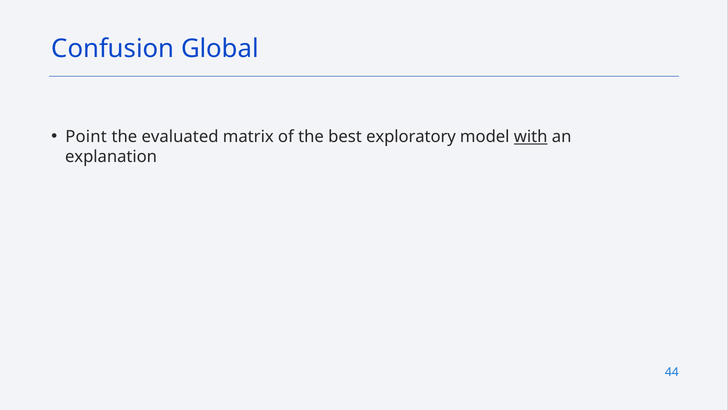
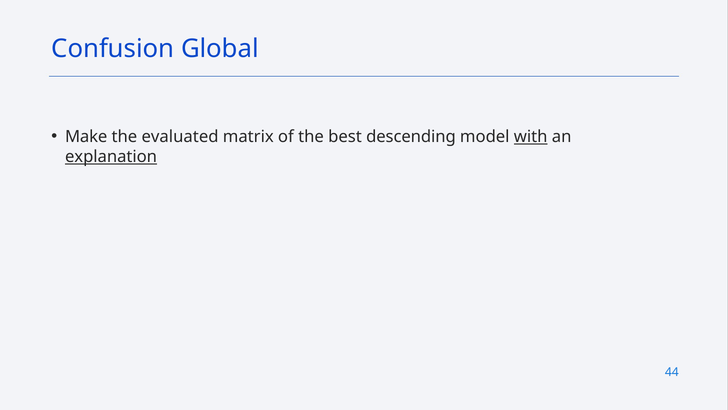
Point: Point -> Make
exploratory: exploratory -> descending
explanation underline: none -> present
